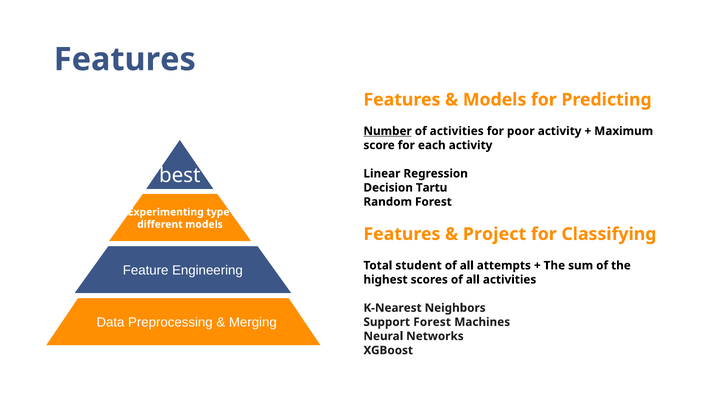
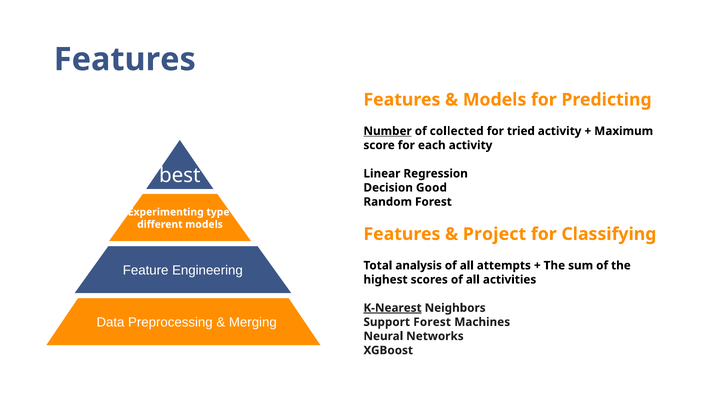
of activities: activities -> collected
poor: poor -> tried
Tartu: Tartu -> Good
student: student -> analysis
K-Nearest underline: none -> present
